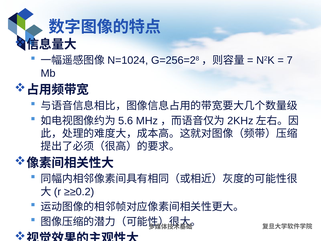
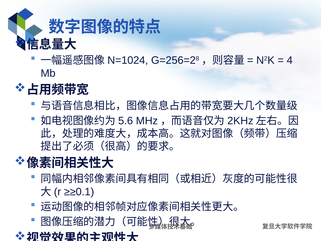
7: 7 -> 4
≥≥0.2: ≥≥0.2 -> ≥≥0.1
